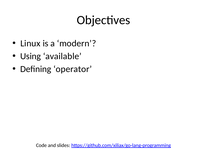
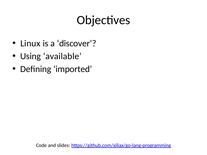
modern: modern -> discover
operator: operator -> imported
